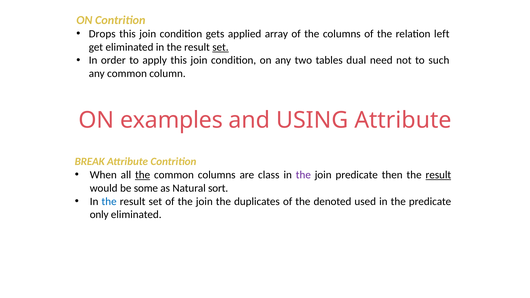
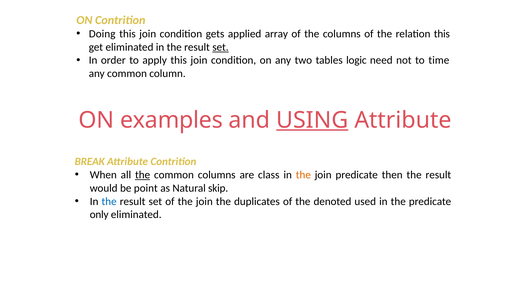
Drops: Drops -> Doing
relation left: left -> this
dual: dual -> logic
such: such -> time
USING underline: none -> present
the at (303, 175) colour: purple -> orange
result at (438, 175) underline: present -> none
some: some -> point
sort: sort -> skip
